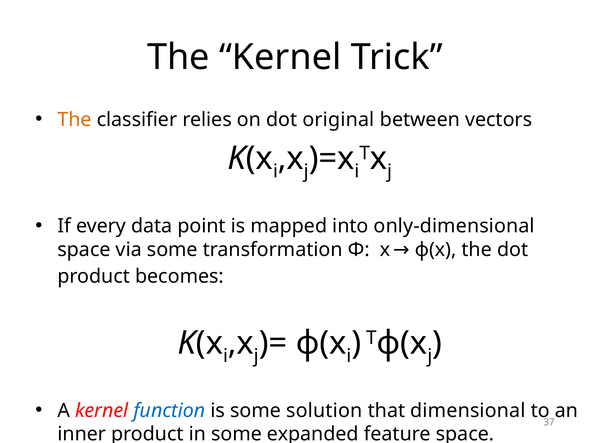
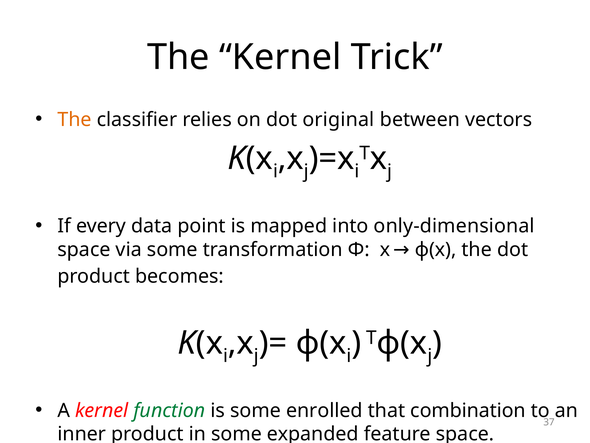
function colour: blue -> green
solution: solution -> enrolled
dimensional: dimensional -> combination
